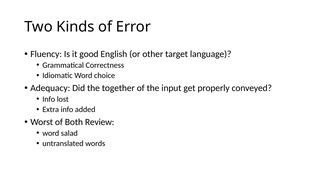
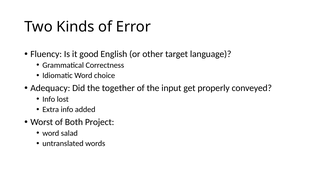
Review: Review -> Project
